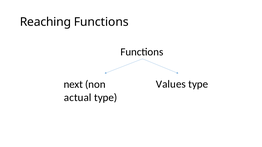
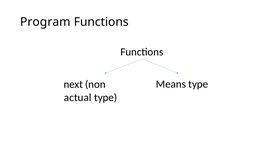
Reaching: Reaching -> Program
Values: Values -> Means
